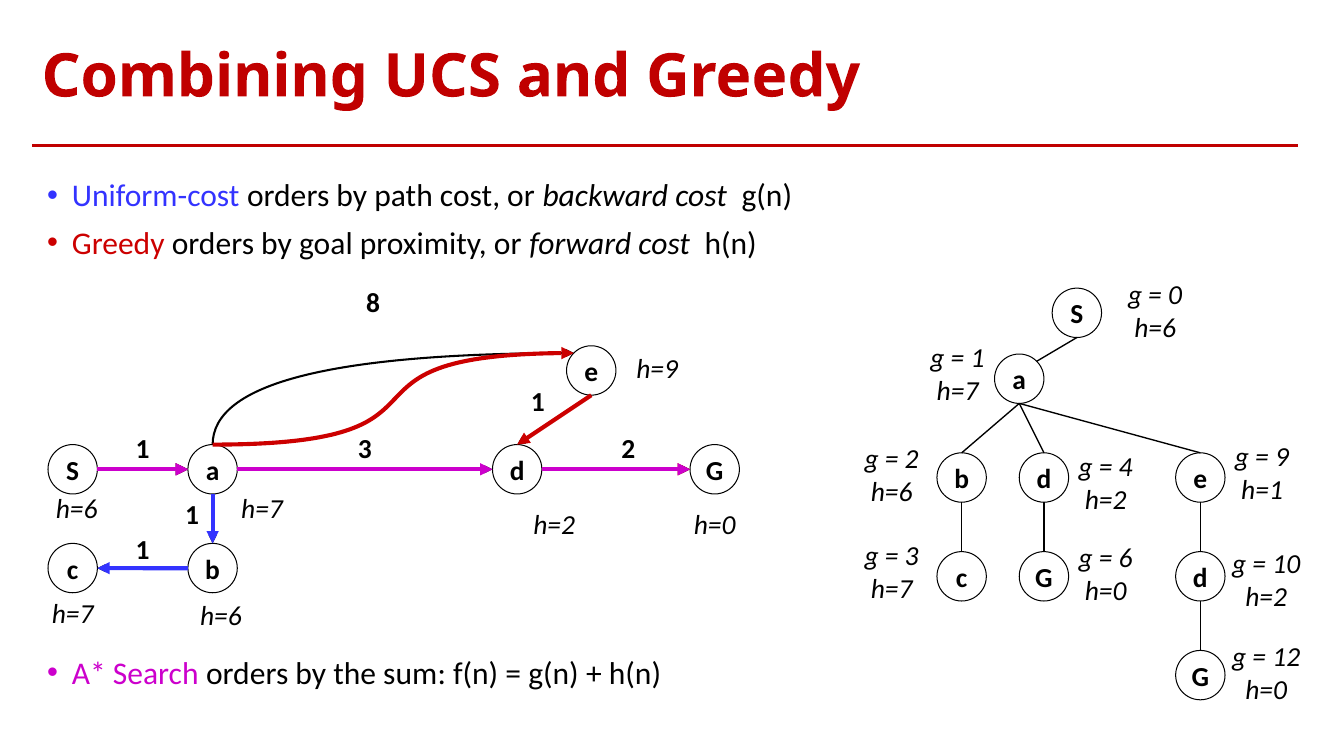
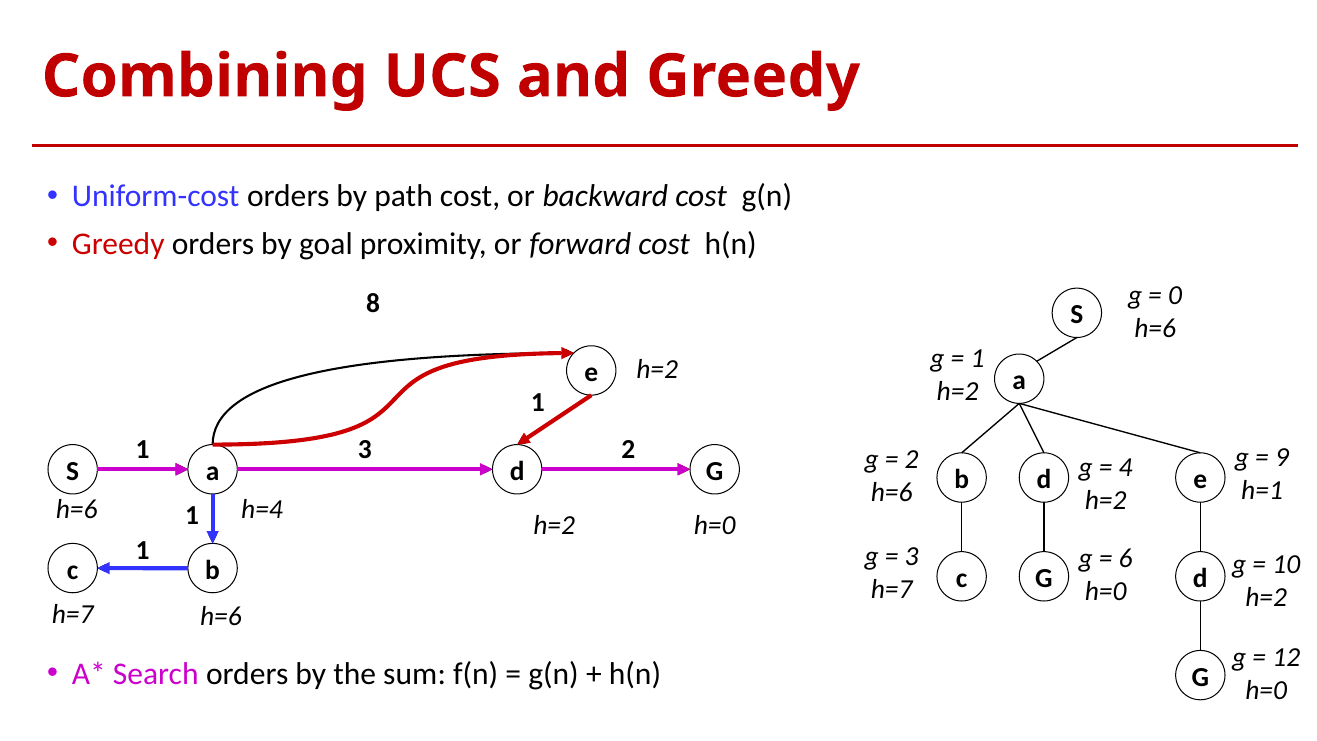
e h=9: h=9 -> h=2
h=7 at (958, 391): h=7 -> h=2
h=7 at (262, 509): h=7 -> h=4
